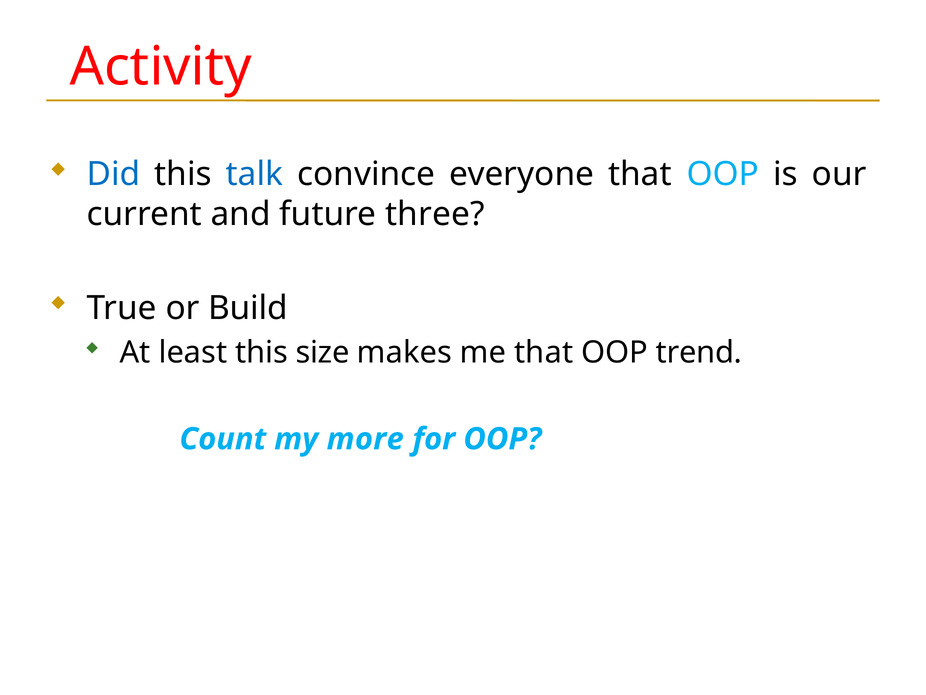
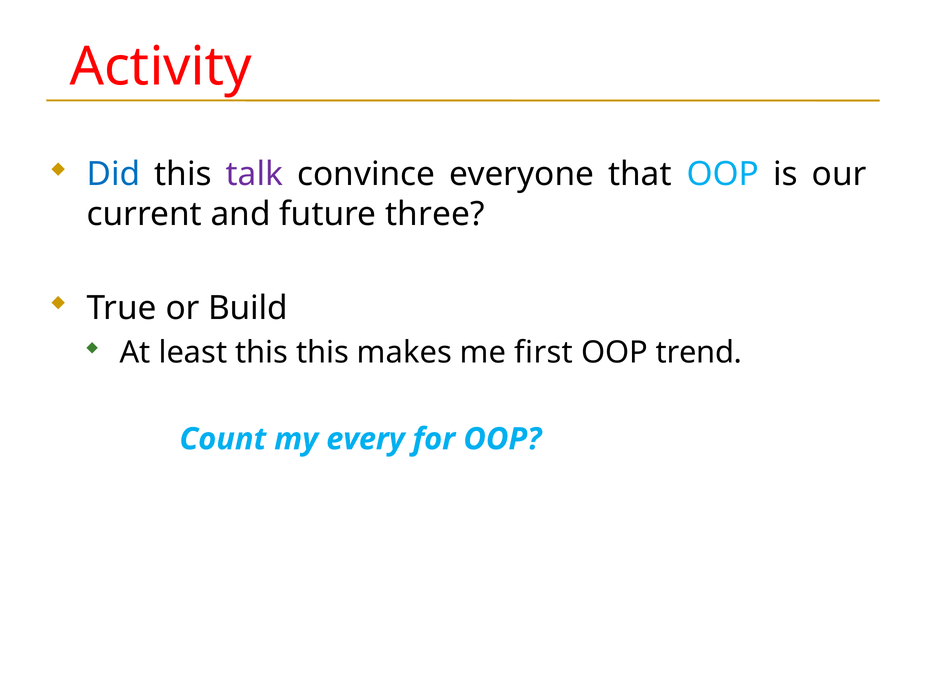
talk colour: blue -> purple
this size: size -> this
me that: that -> first
more: more -> every
